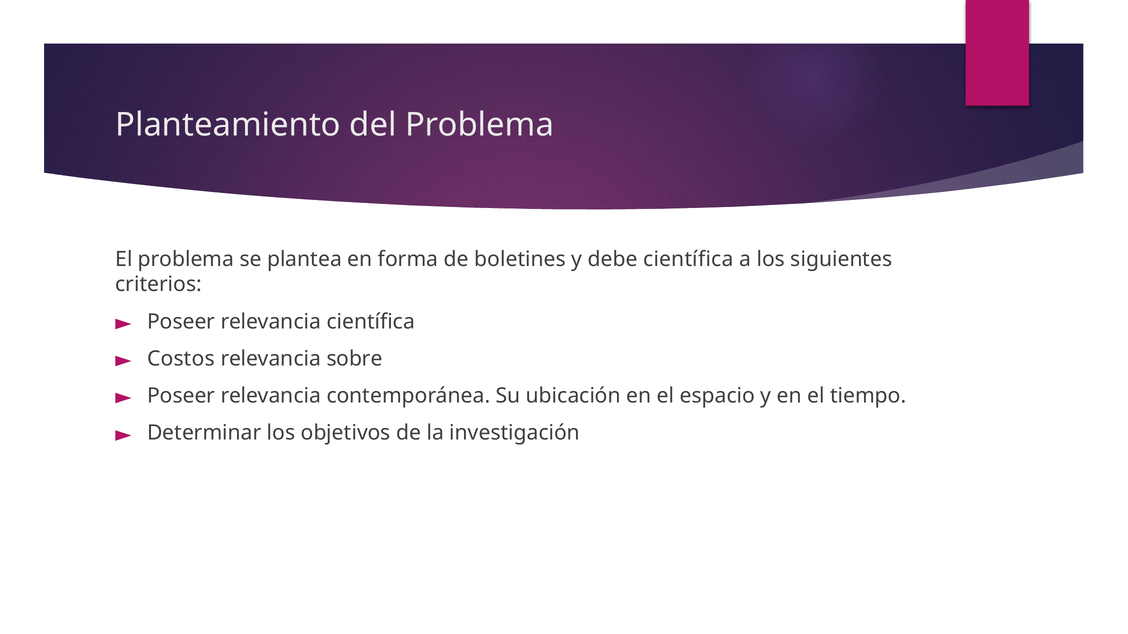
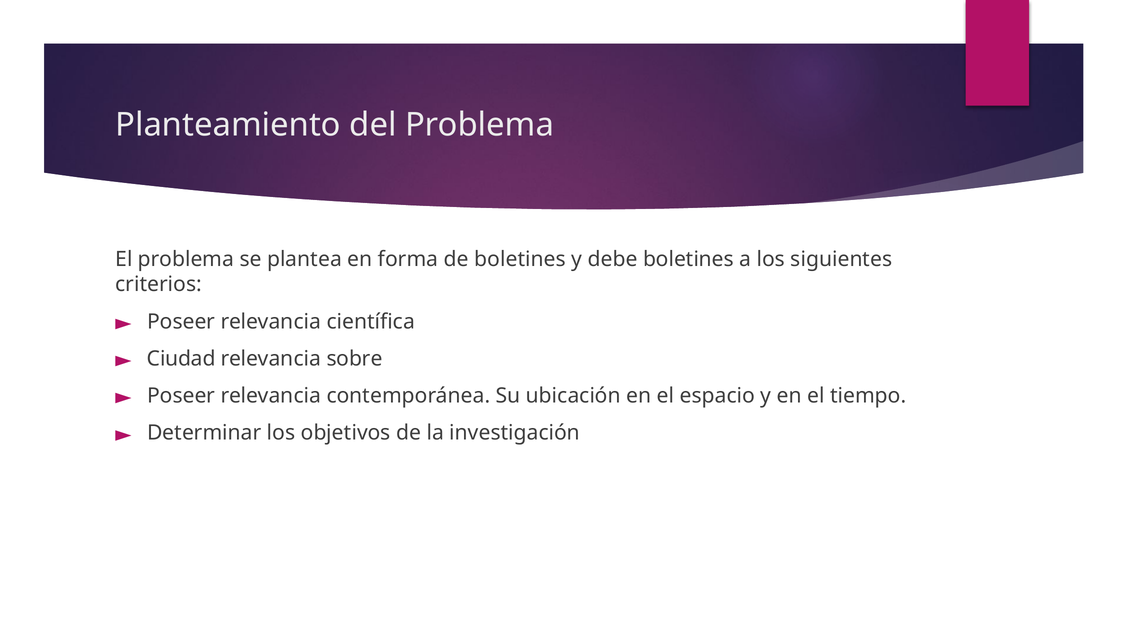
debe científica: científica -> boletines
Costos: Costos -> Ciudad
